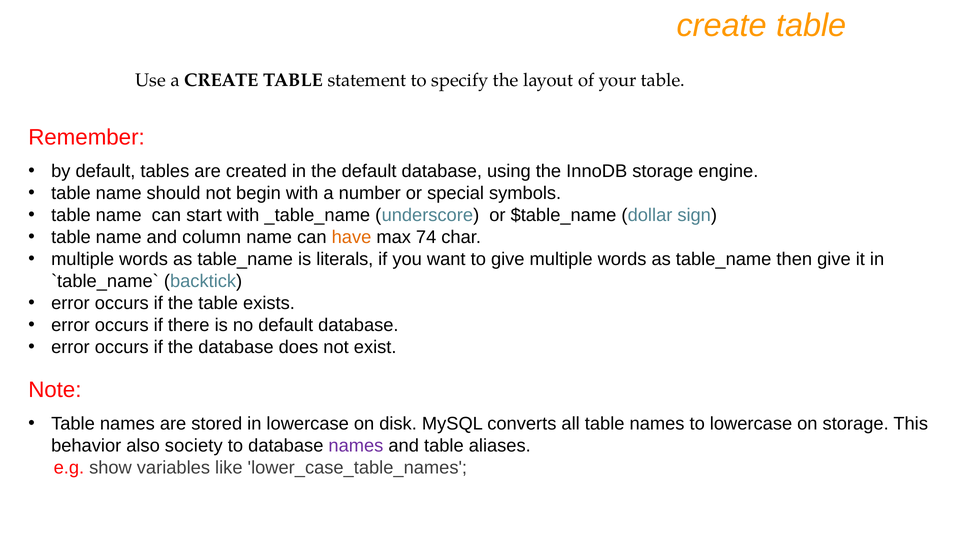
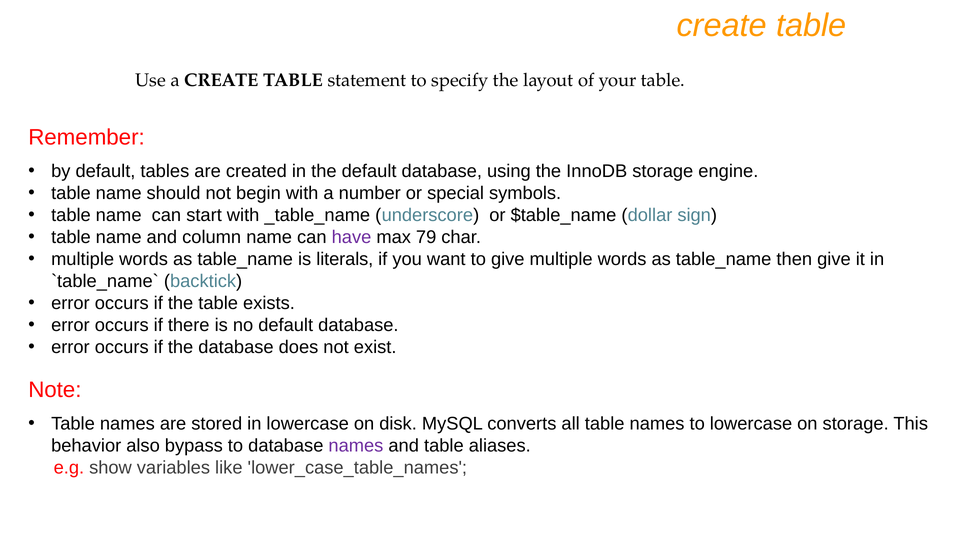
have colour: orange -> purple
74: 74 -> 79
society: society -> bypass
